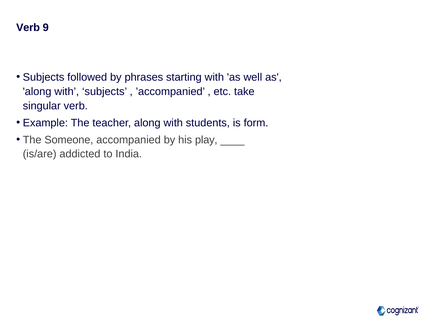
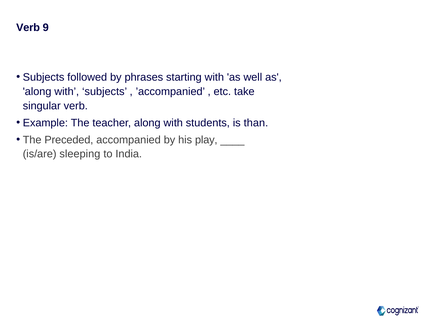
form: form -> than
Someone: Someone -> Preceded
addicted: addicted -> sleeping
